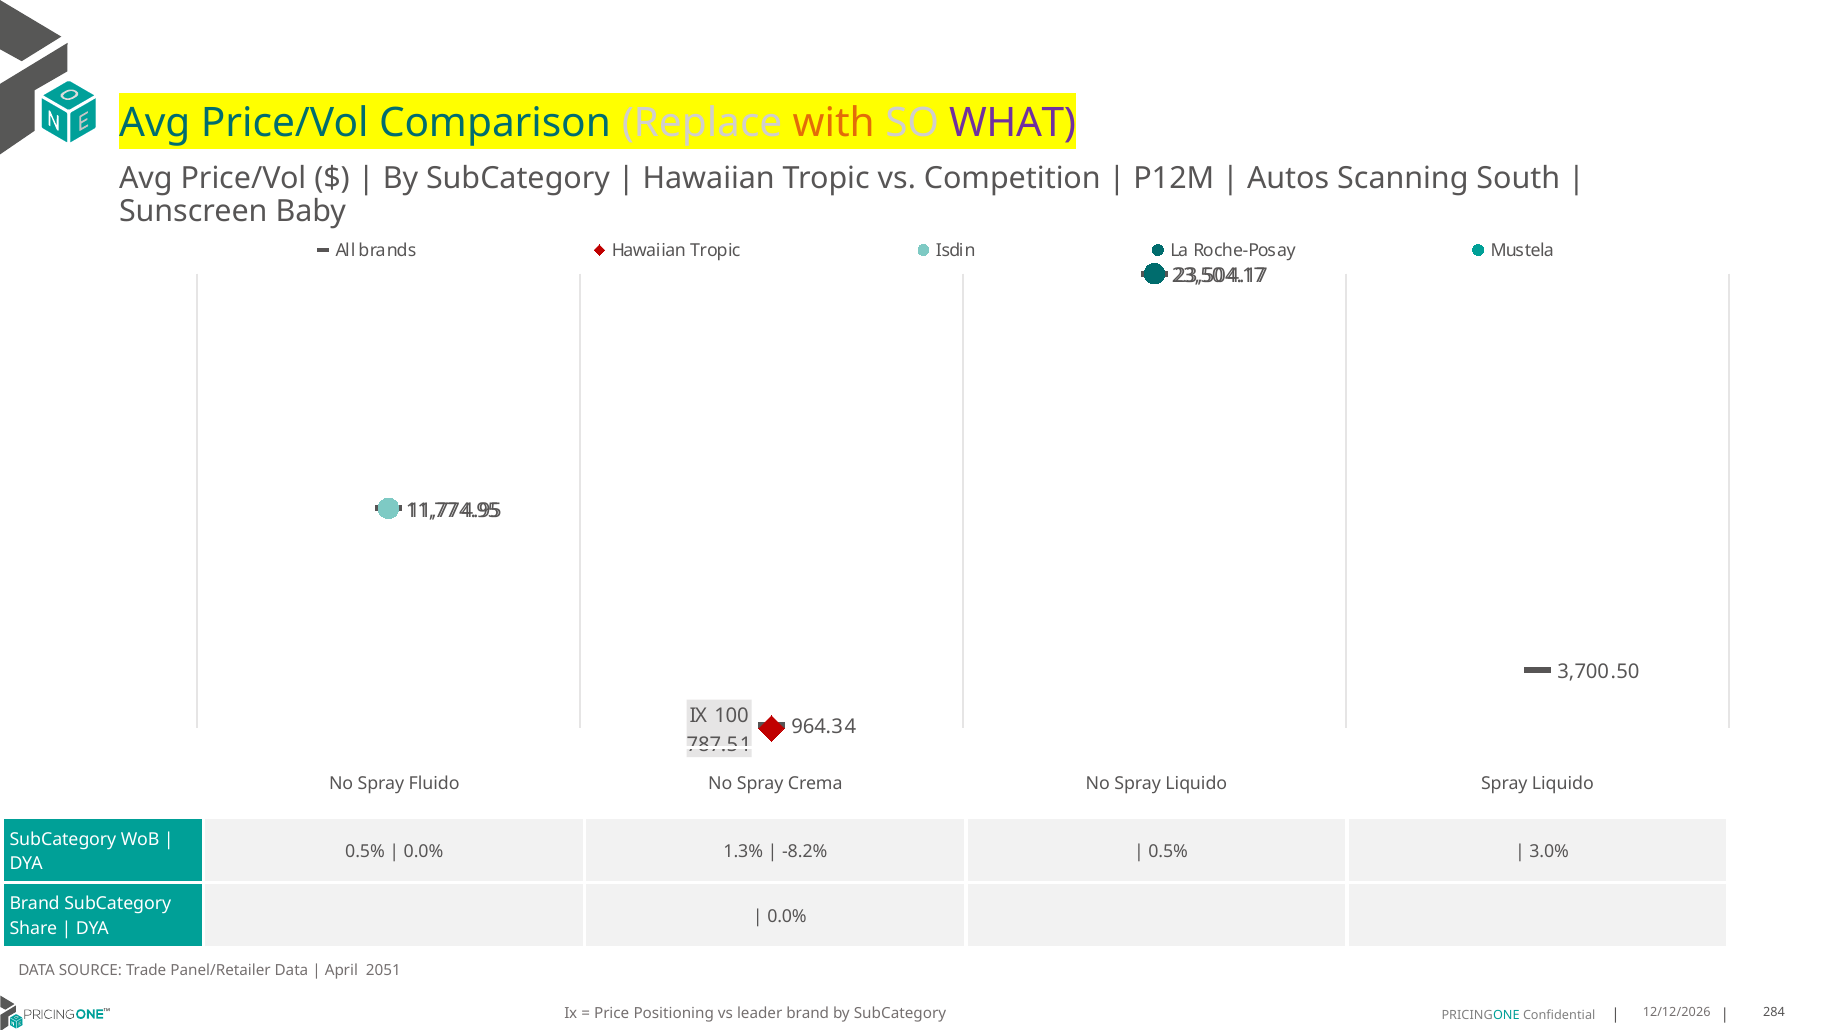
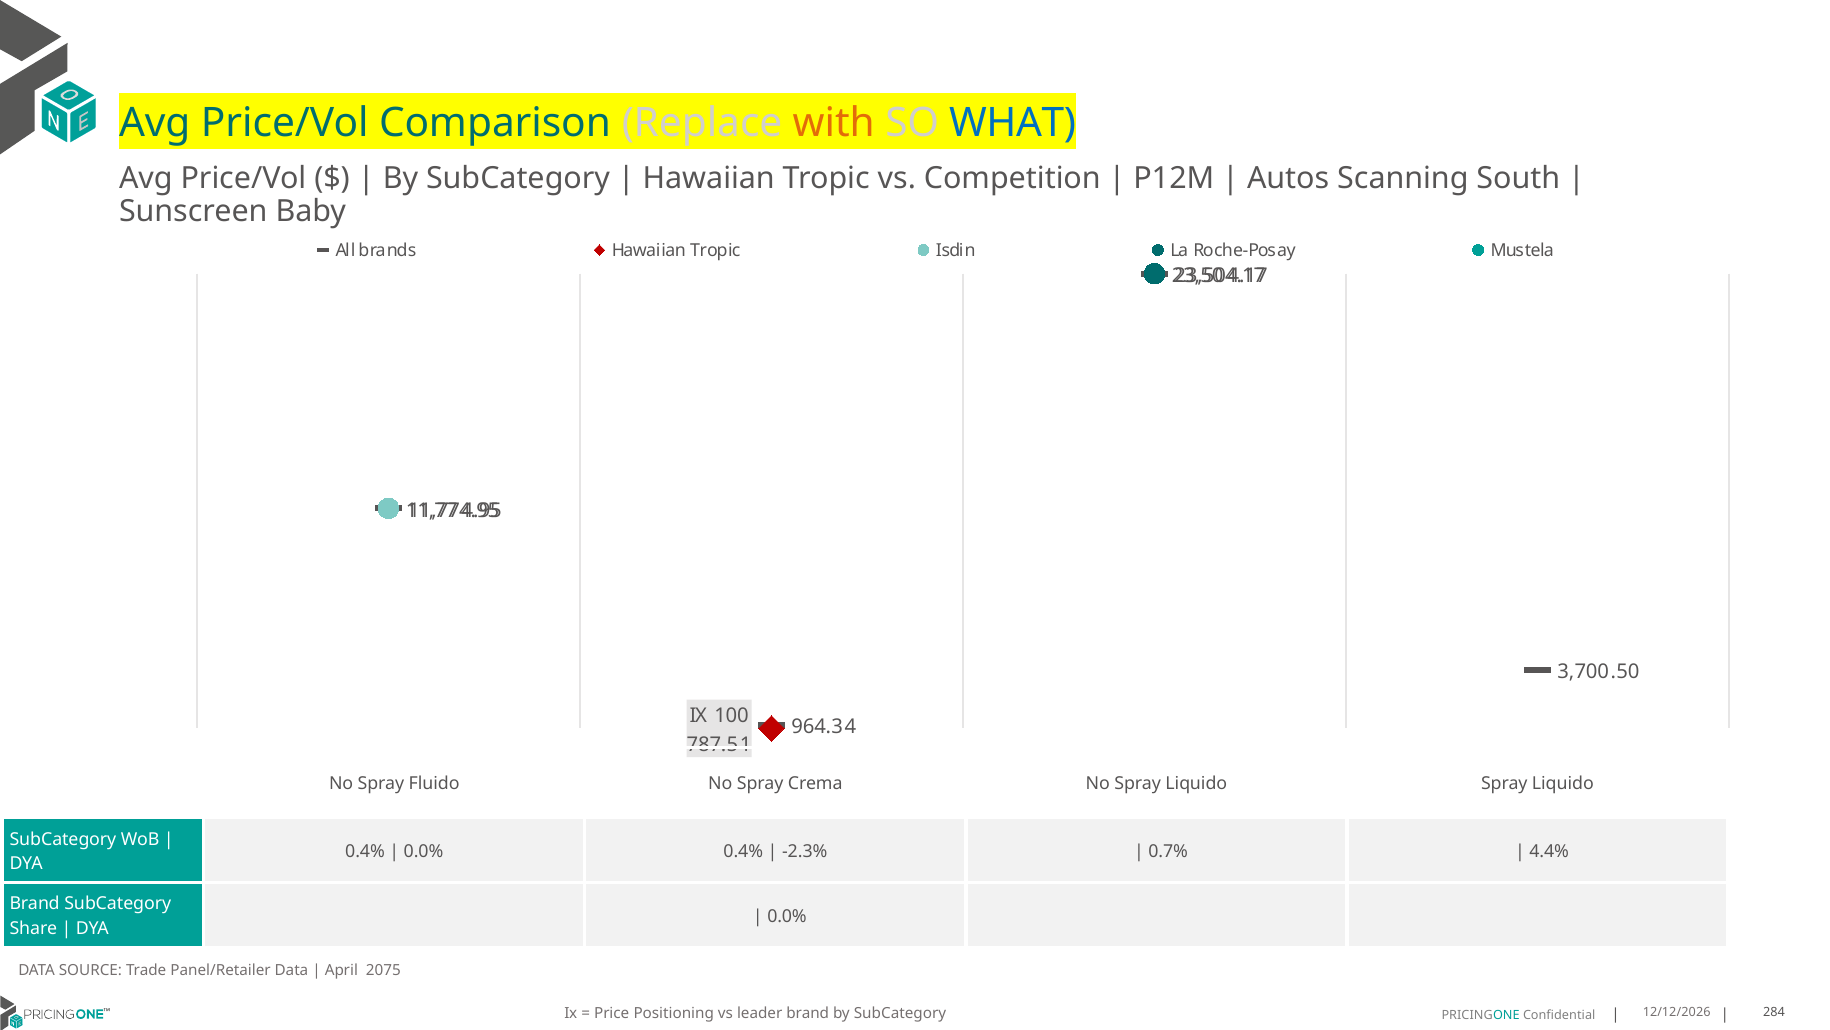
WHAT colour: purple -> blue
0.5% at (365, 851): 0.5% -> 0.4%
0.0% 1.3%: 1.3% -> 0.4%
-8.2%: -8.2% -> -2.3%
0.5% at (1168, 851): 0.5% -> 0.7%
3.0%: 3.0% -> 4.4%
2051: 2051 -> 2075
